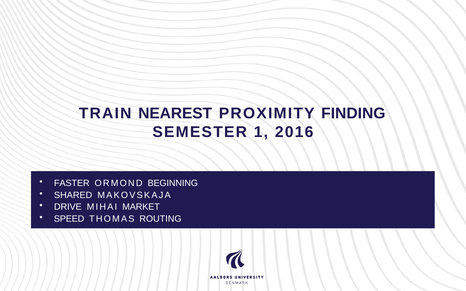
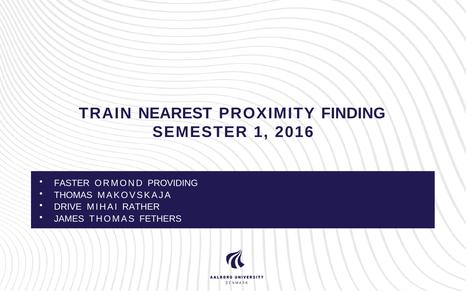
BEGINNING: BEGINNING -> PROVIDING
SHARED at (73, 195): SHARED -> THOMAS
MARKET: MARKET -> RATHER
SPEED: SPEED -> JAMES
ROUTING: ROUTING -> FETHERS
